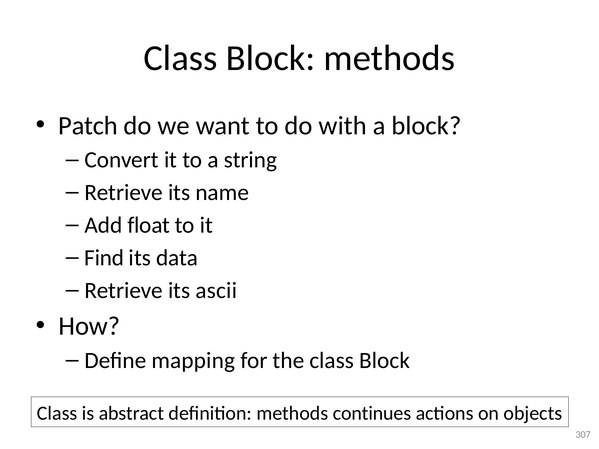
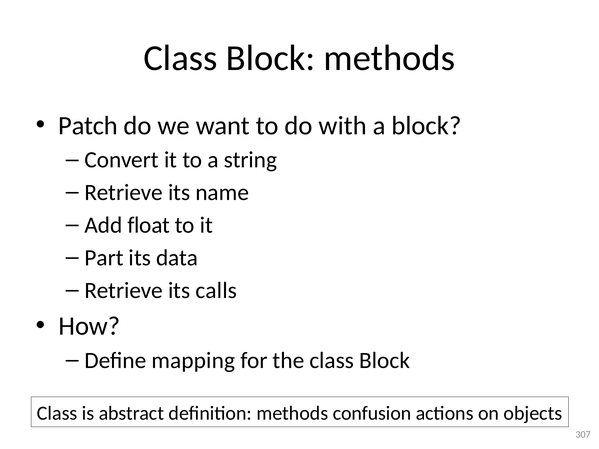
Find: Find -> Part
ascii: ascii -> calls
continues: continues -> confusion
